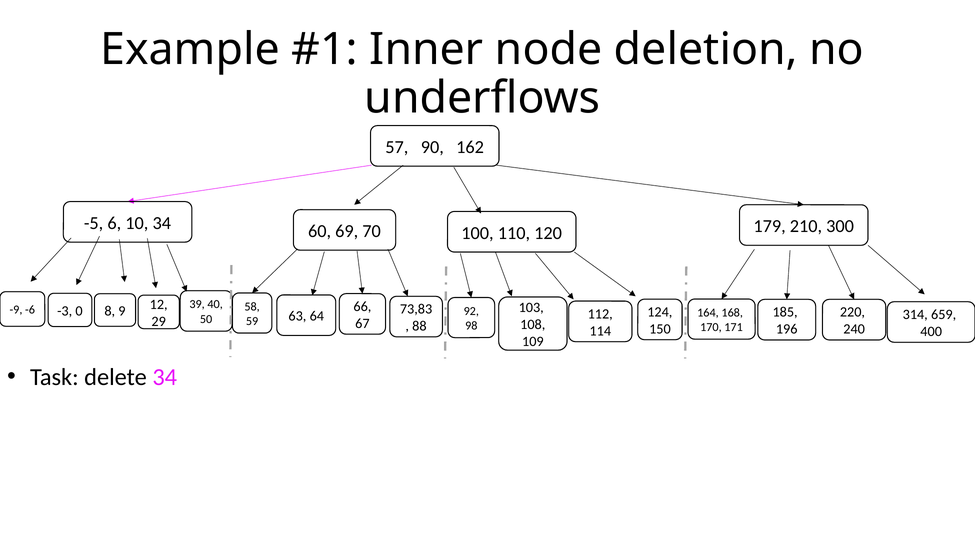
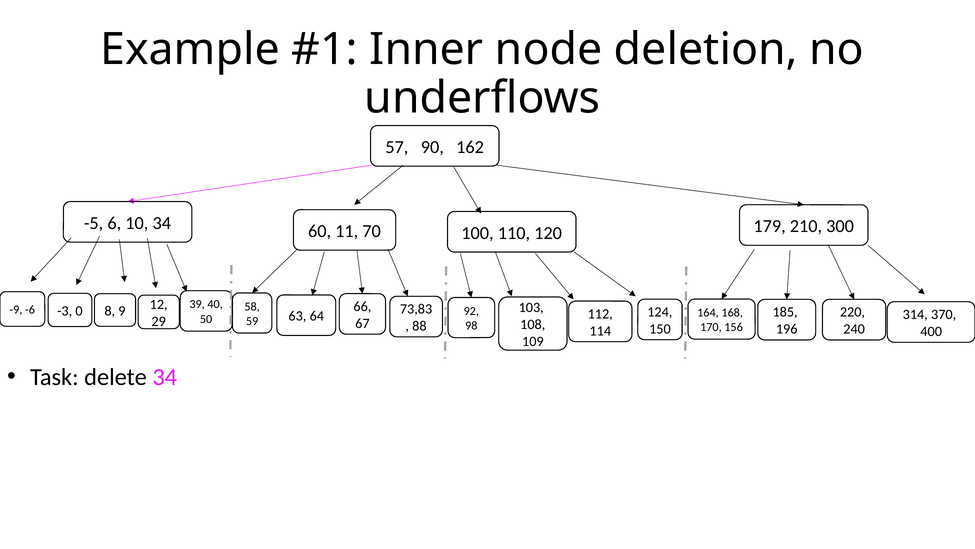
69: 69 -> 11
659: 659 -> 370
171: 171 -> 156
